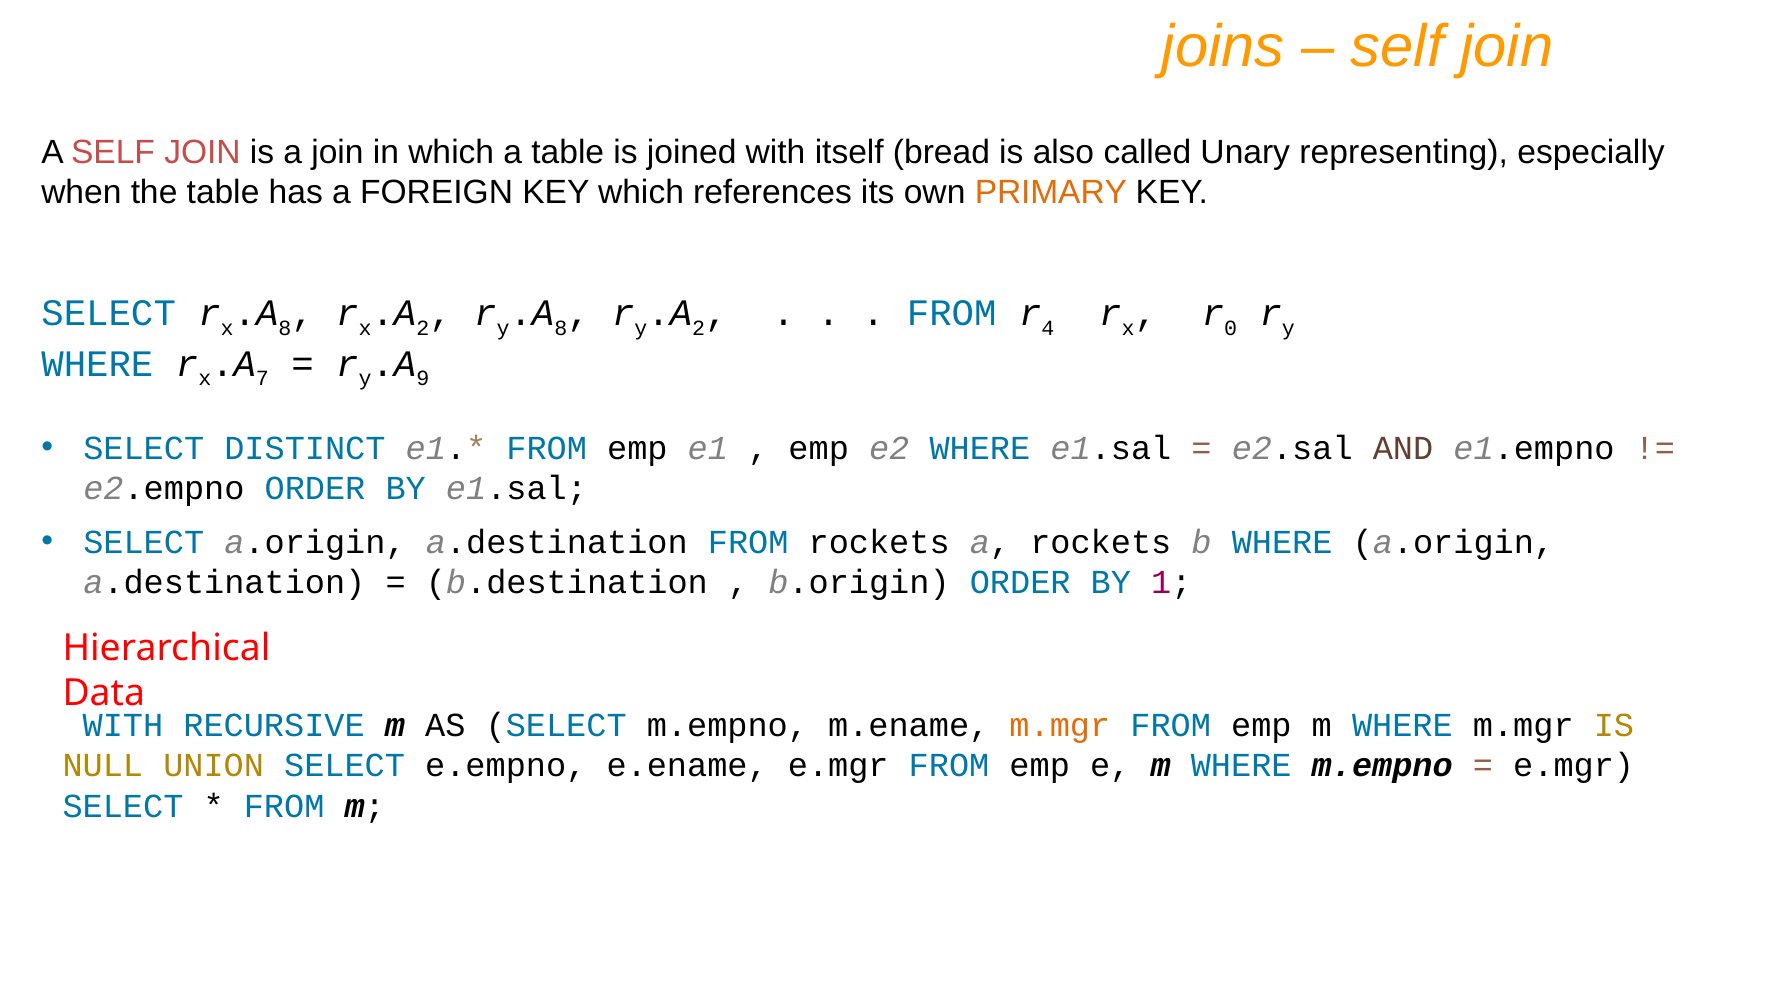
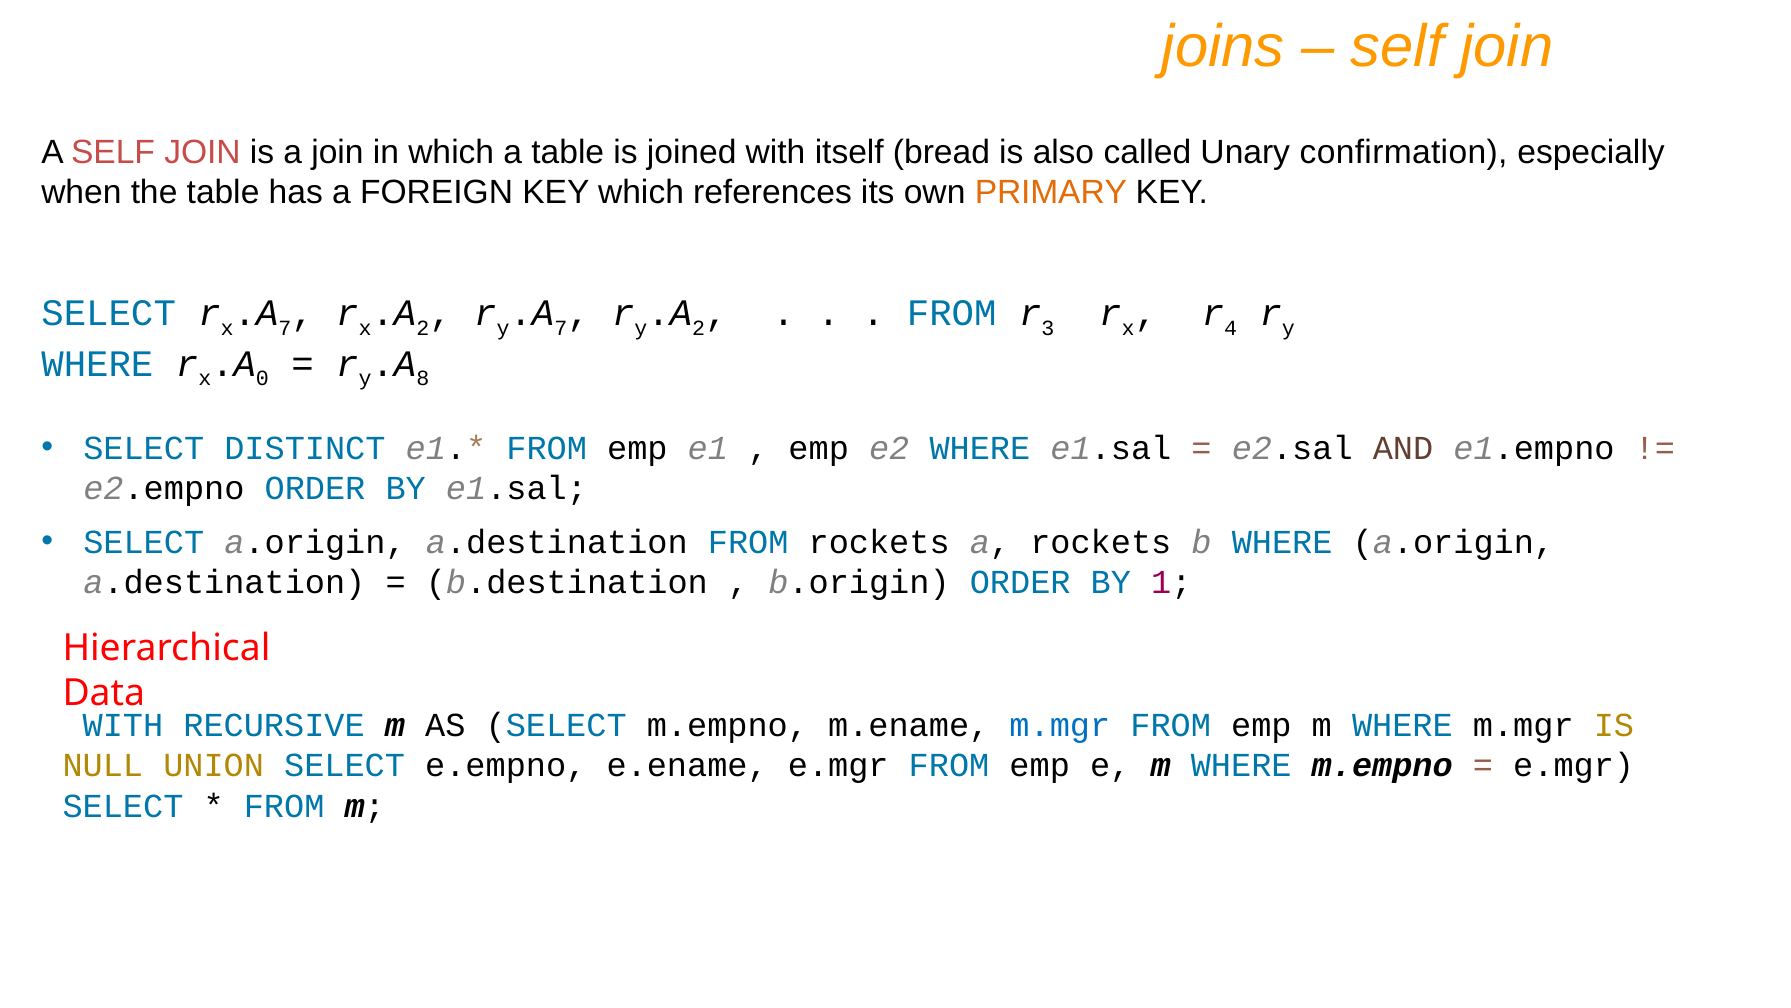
representing: representing -> confirmation
8 at (285, 328): 8 -> 7
8 at (561, 328): 8 -> 7
4: 4 -> 3
0: 0 -> 4
7: 7 -> 0
9: 9 -> 8
m.mgr at (1060, 725) colour: orange -> blue
